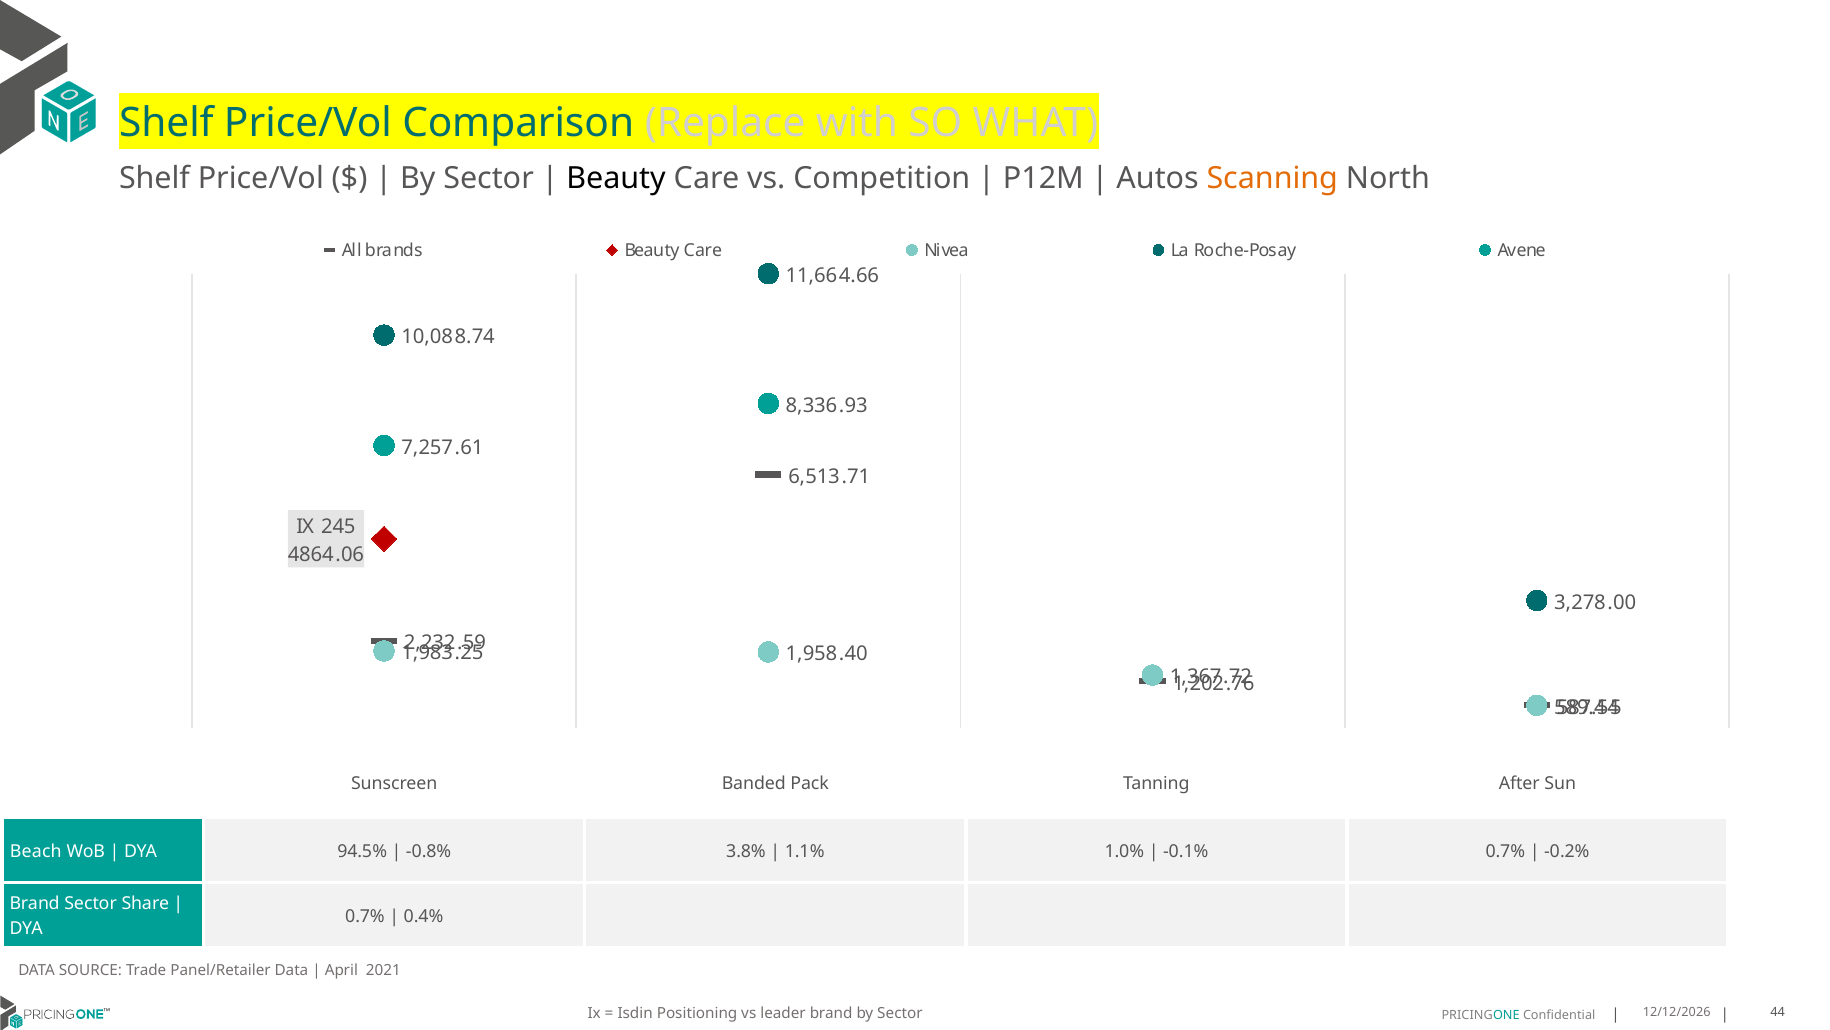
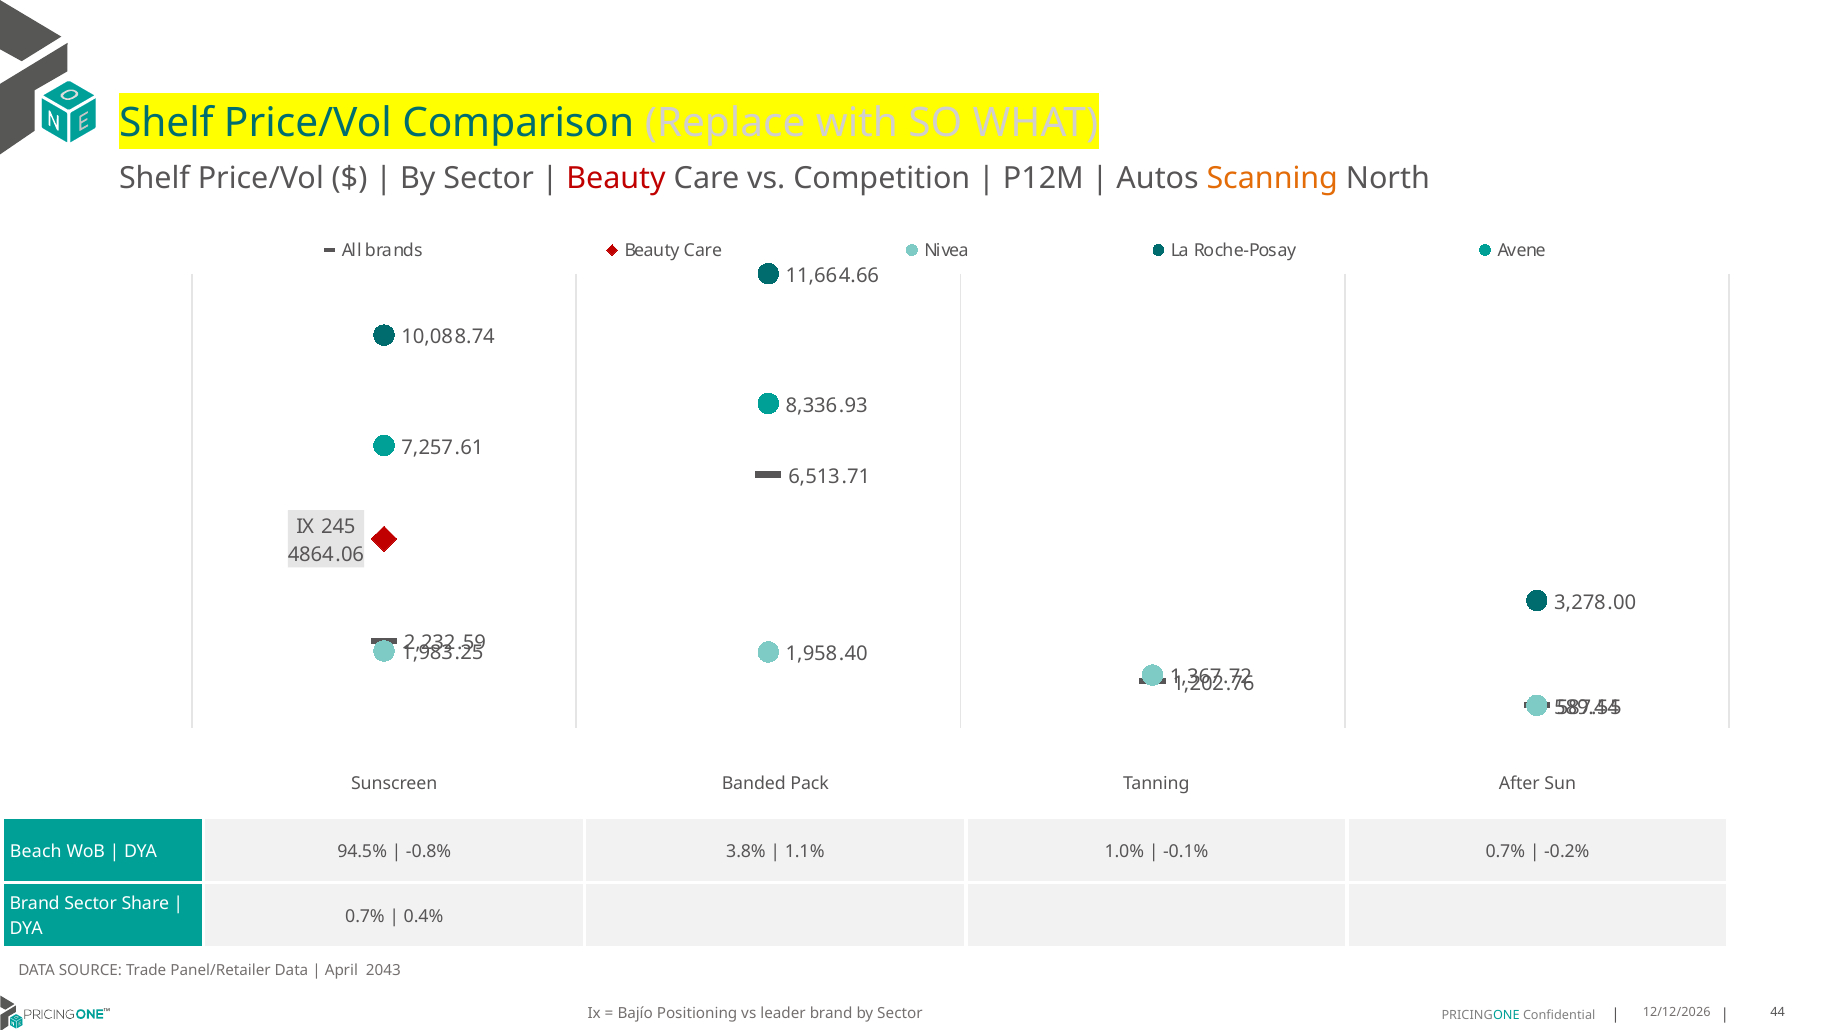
Beauty at (616, 178) colour: black -> red
2021: 2021 -> 2043
Isdin: Isdin -> Bajío
